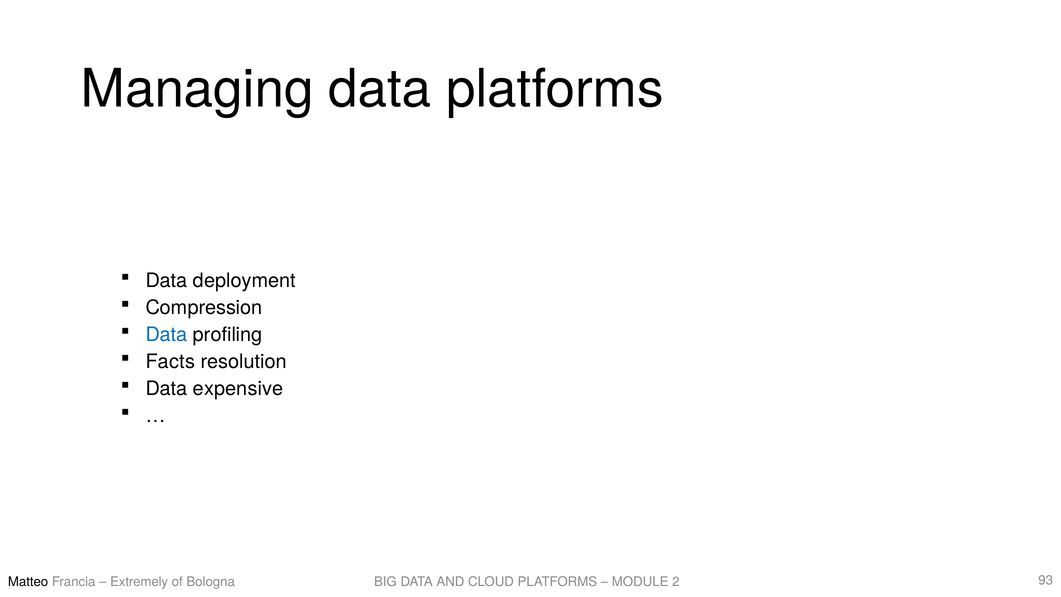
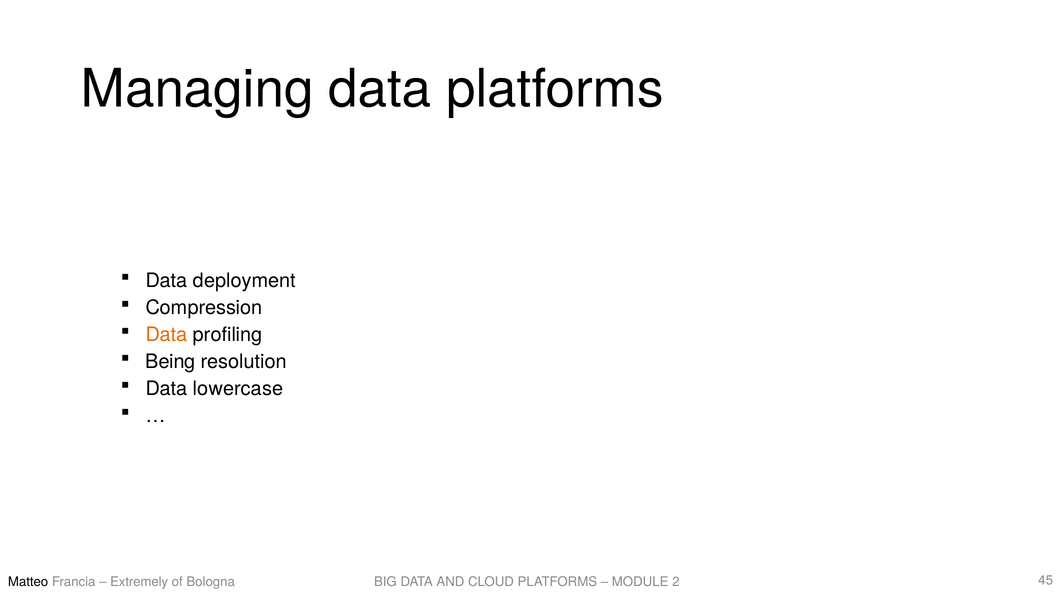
Data at (167, 335) colour: blue -> orange
Facts: Facts -> Being
expensive: expensive -> lowercase
93: 93 -> 45
